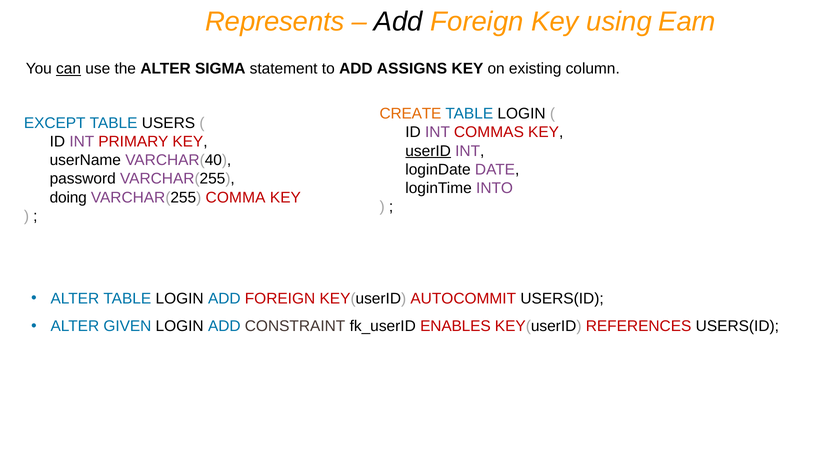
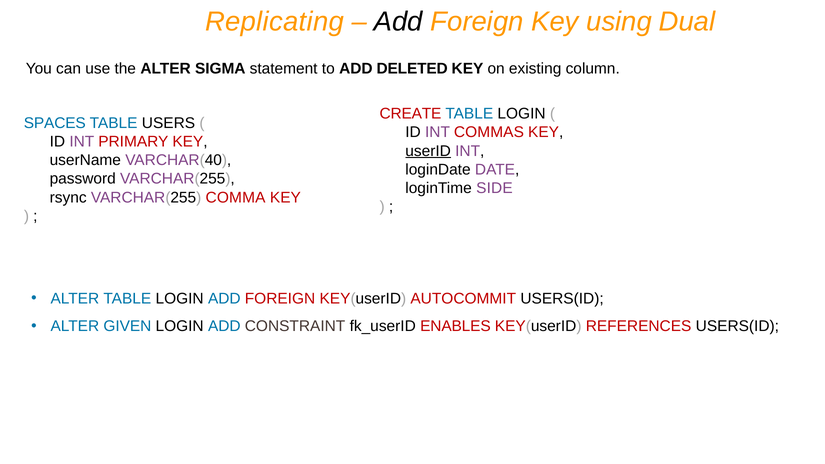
Represents: Represents -> Replicating
Earn: Earn -> Dual
can underline: present -> none
ASSIGNS: ASSIGNS -> DELETED
CREATE colour: orange -> red
EXCEPT: EXCEPT -> SPACES
INTO: INTO -> SIDE
doing: doing -> rsync
